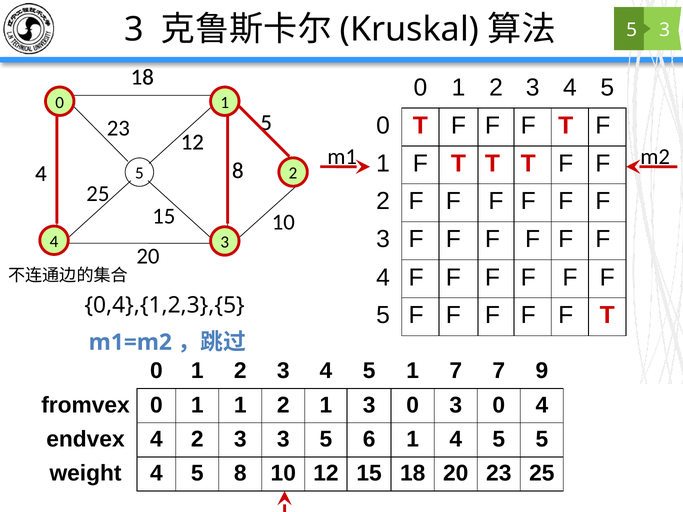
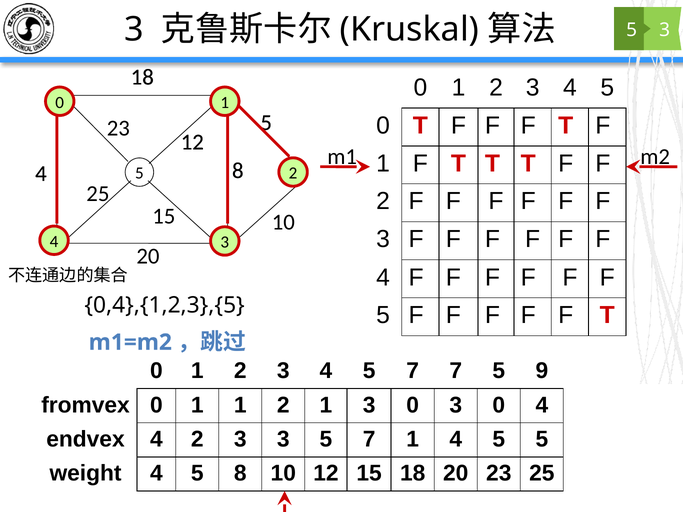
4 5 1: 1 -> 7
7 7: 7 -> 5
3 5 6: 6 -> 7
